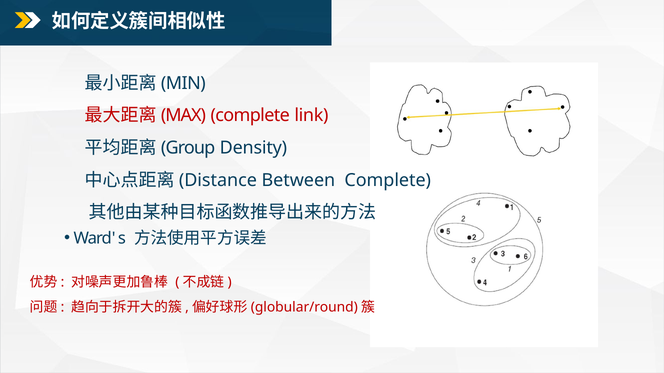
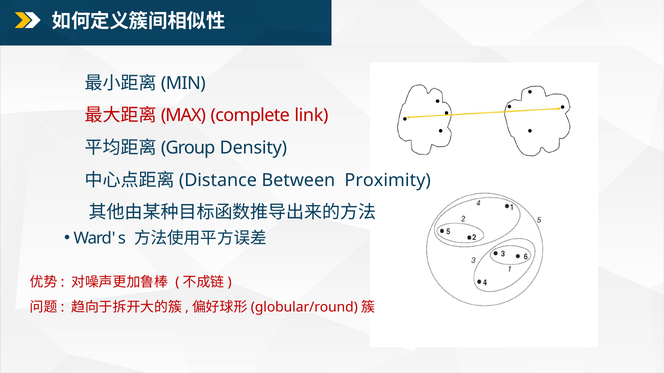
Between Complete: Complete -> Proximity
